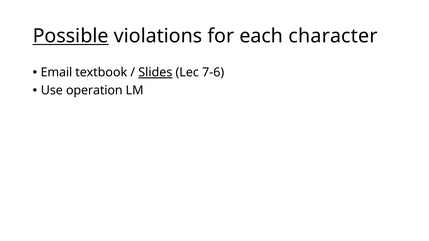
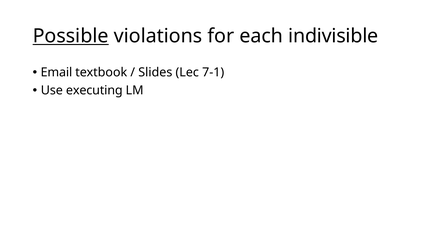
character: character -> indivisible
Slides underline: present -> none
7-6: 7-6 -> 7-1
operation: operation -> executing
